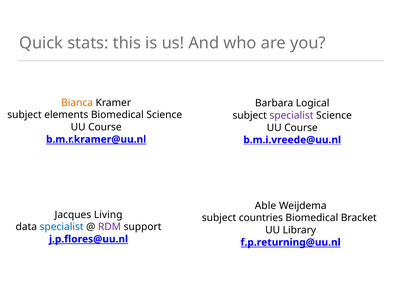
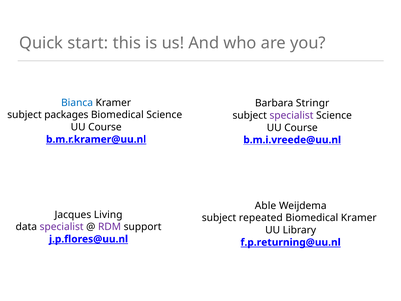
stats: stats -> start
Bianca colour: orange -> blue
Logical: Logical -> Stringr
elements: elements -> packages
countries: countries -> repeated
Biomedical Bracket: Bracket -> Kramer
specialist at (62, 227) colour: blue -> purple
